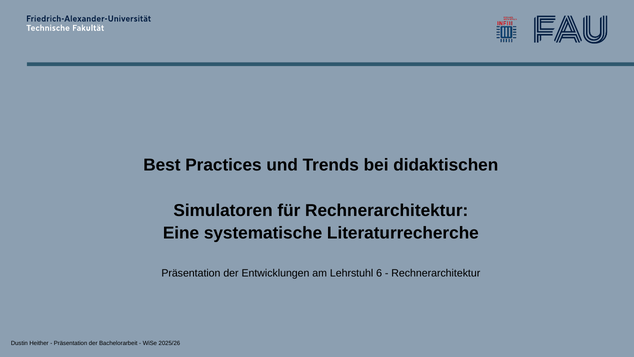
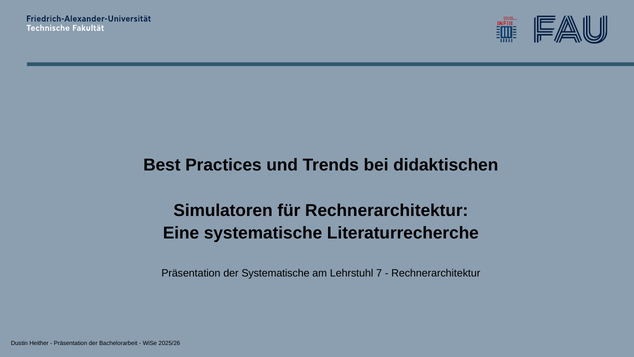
der Entwicklungen: Entwicklungen -> Systematische
6: 6 -> 7
